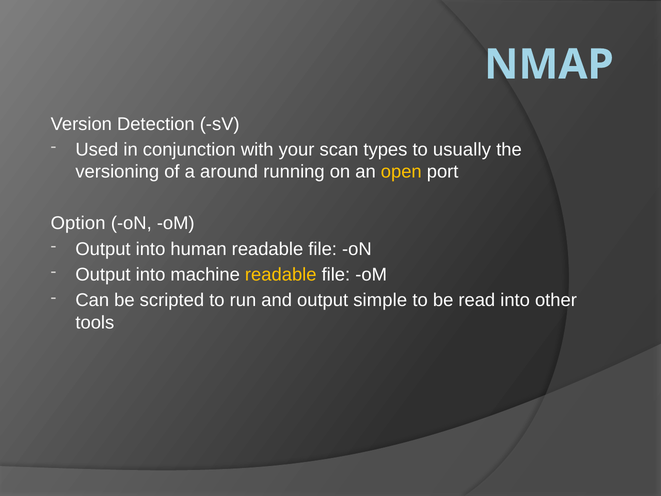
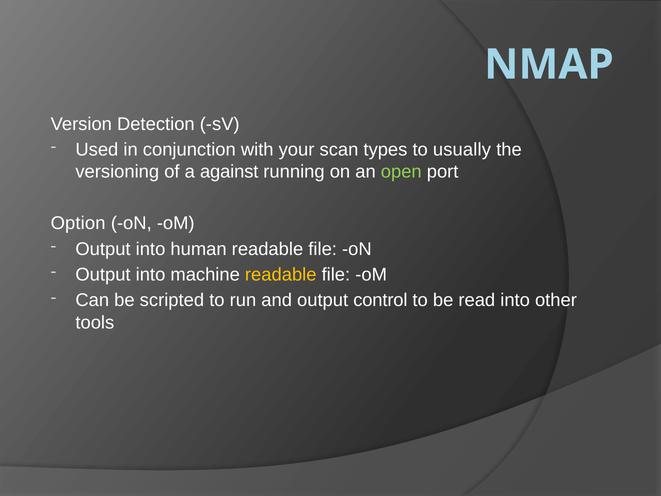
around: around -> against
open colour: yellow -> light green
simple: simple -> control
